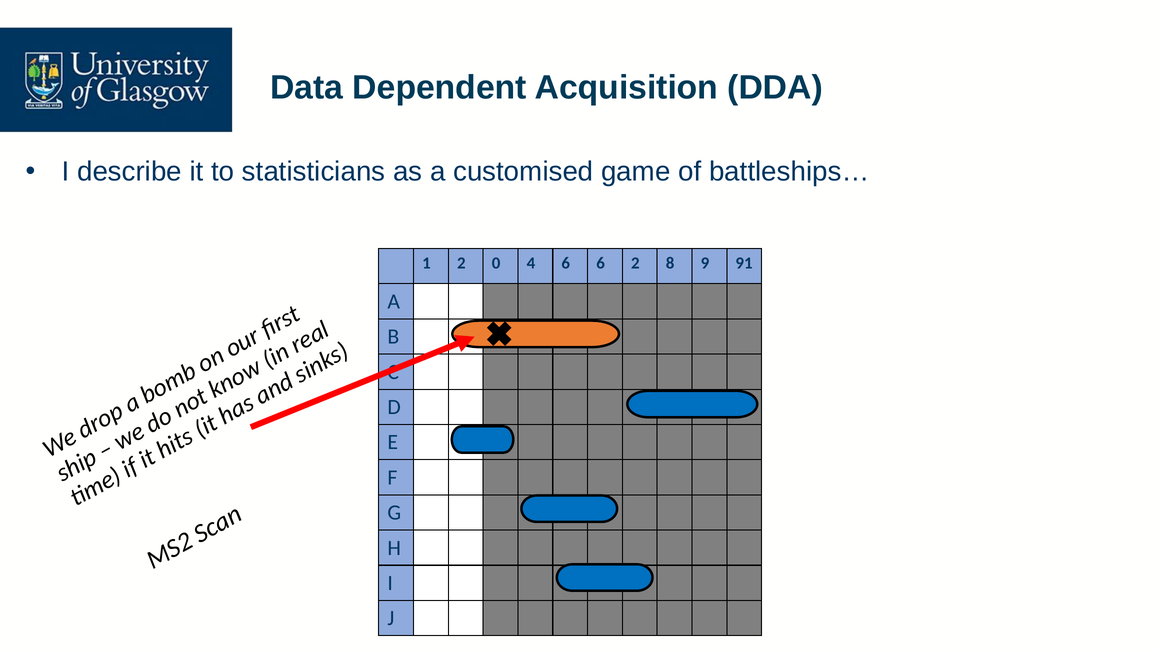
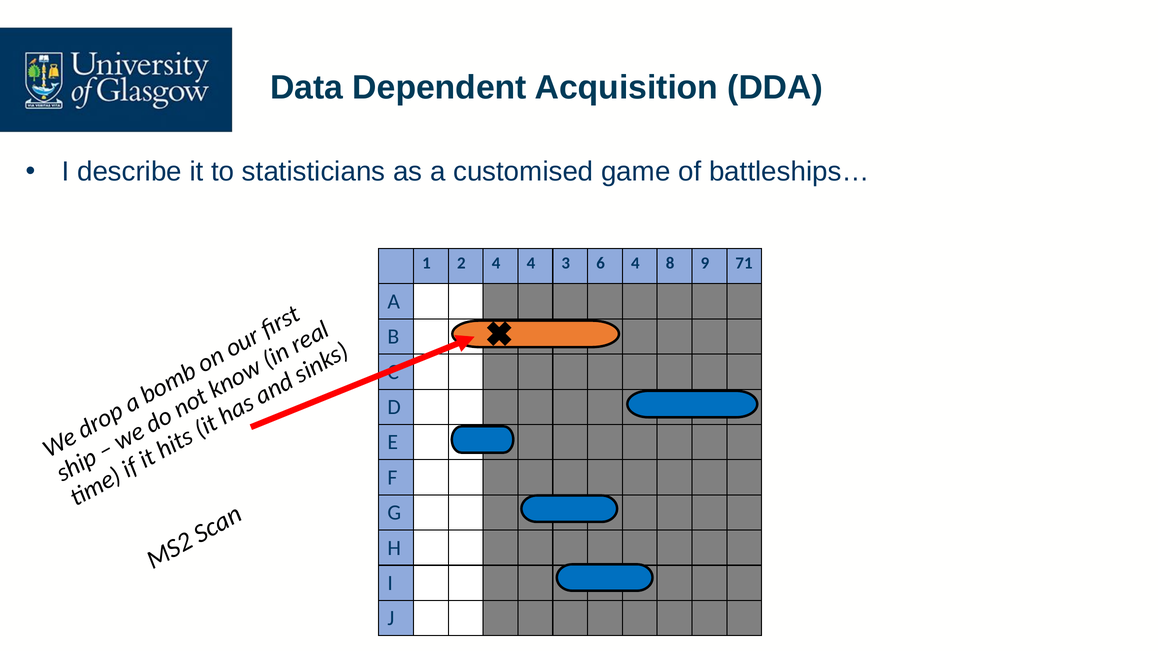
2 0: 0 -> 4
4 6: 6 -> 3
6 2: 2 -> 4
91: 91 -> 71
